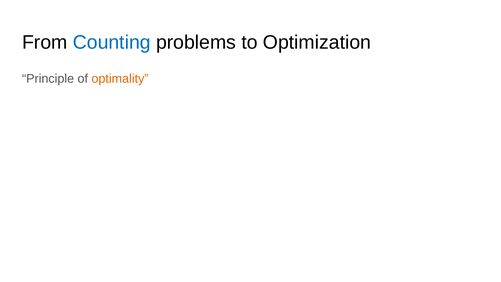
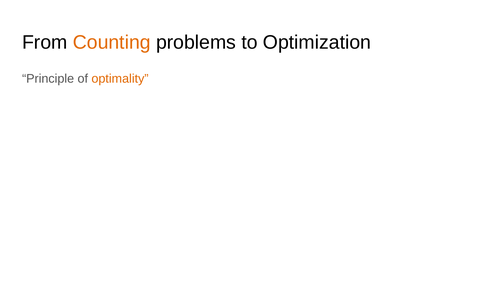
Counting colour: blue -> orange
